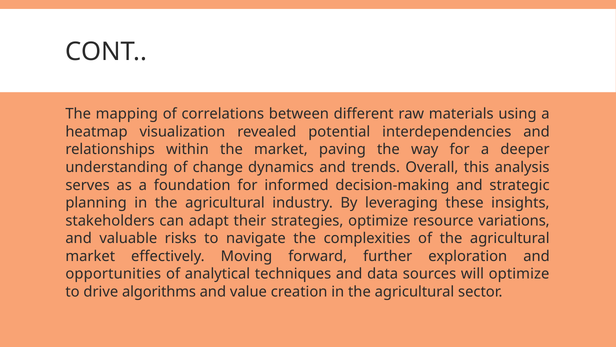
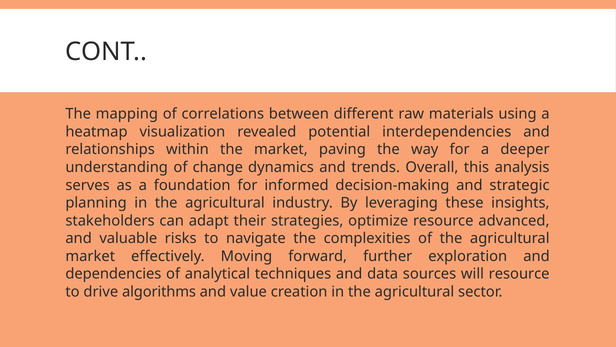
variations: variations -> advanced
opportunities: opportunities -> dependencies
will optimize: optimize -> resource
